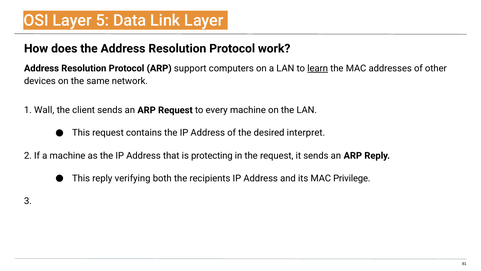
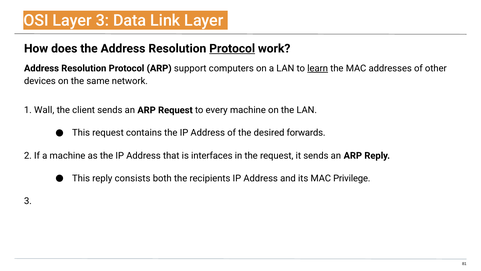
Layer 5: 5 -> 3
Protocol at (232, 48) underline: none -> present
interpret: interpret -> forwards
protecting: protecting -> interfaces
verifying: verifying -> consists
